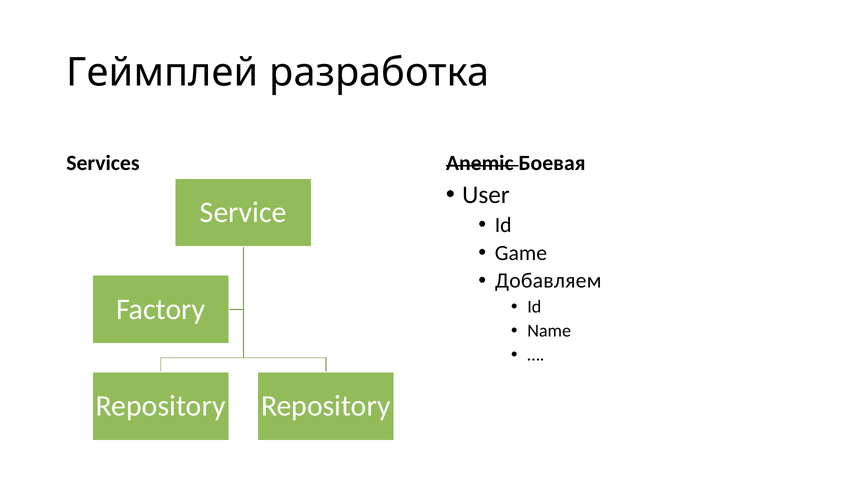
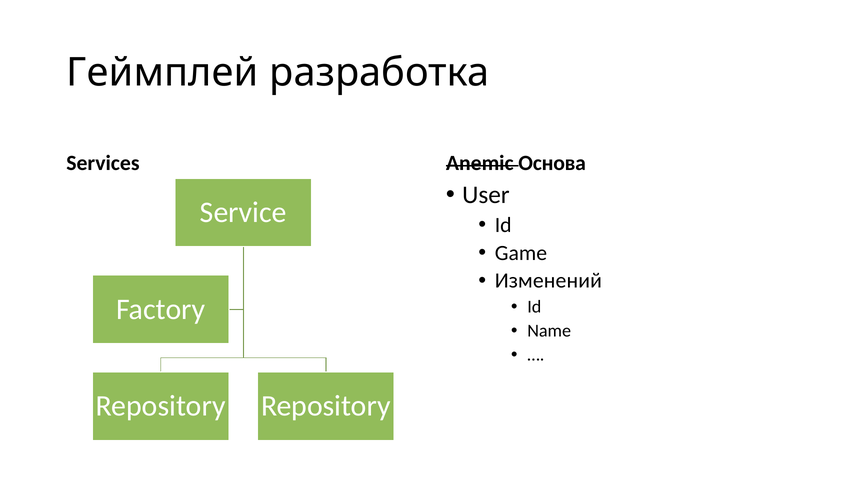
Боевая: Боевая -> Основа
Добавляем: Добавляем -> Изменений
